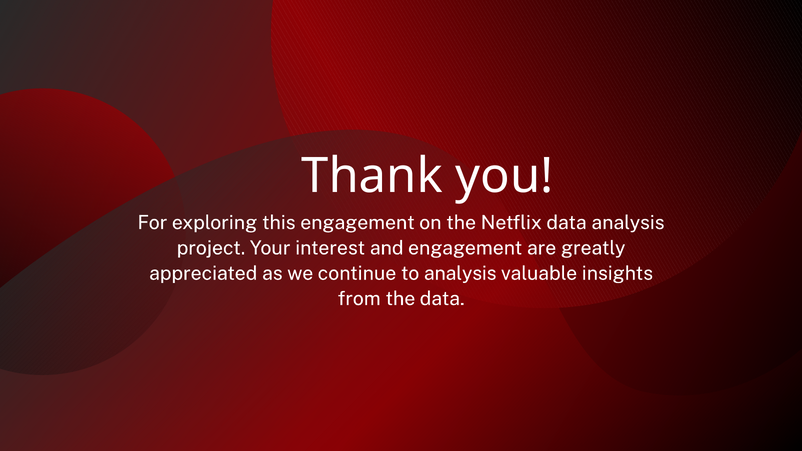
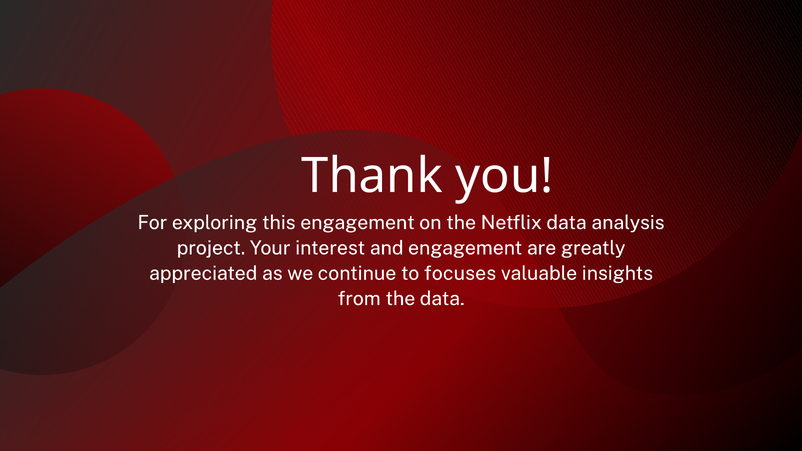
to analysis: analysis -> focuses
